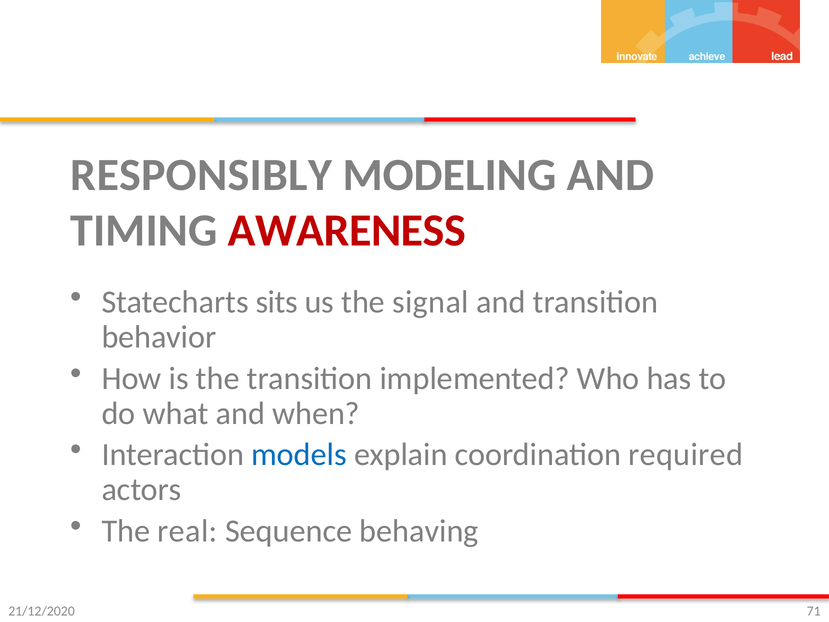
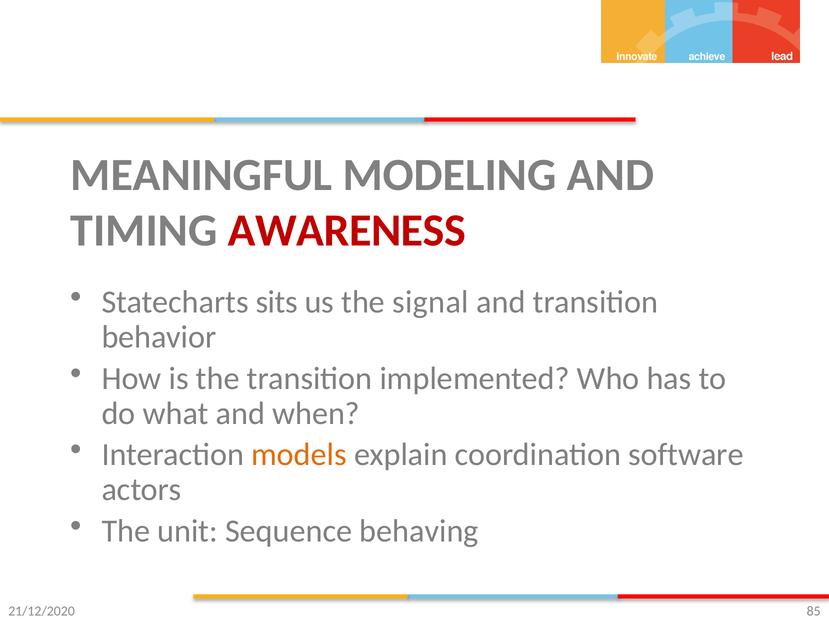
RESPONSIBLY: RESPONSIBLY -> MEANINGFUL
models colour: blue -> orange
required: required -> software
real: real -> unit
71: 71 -> 85
